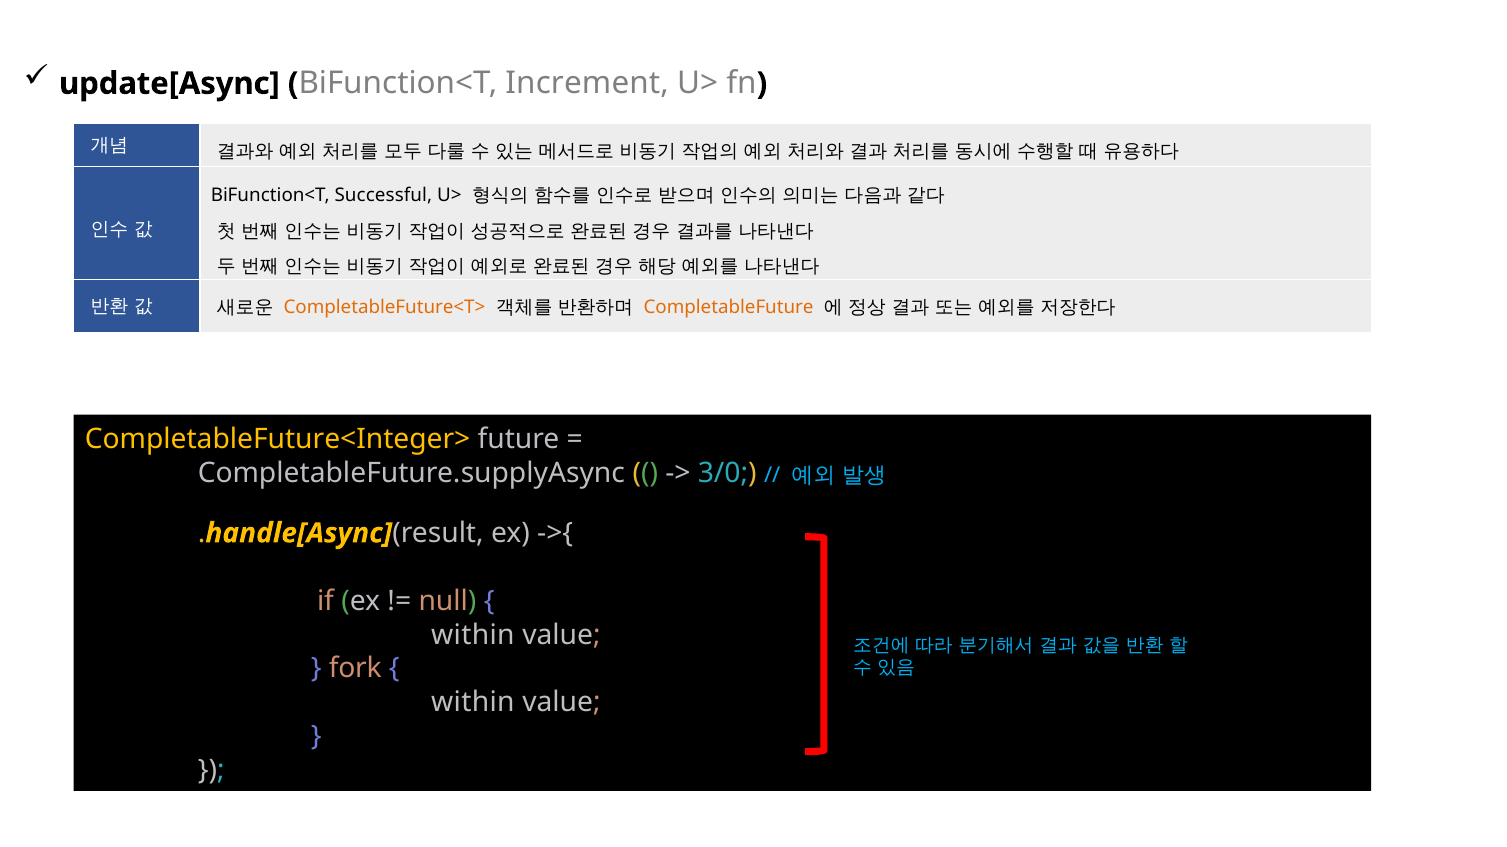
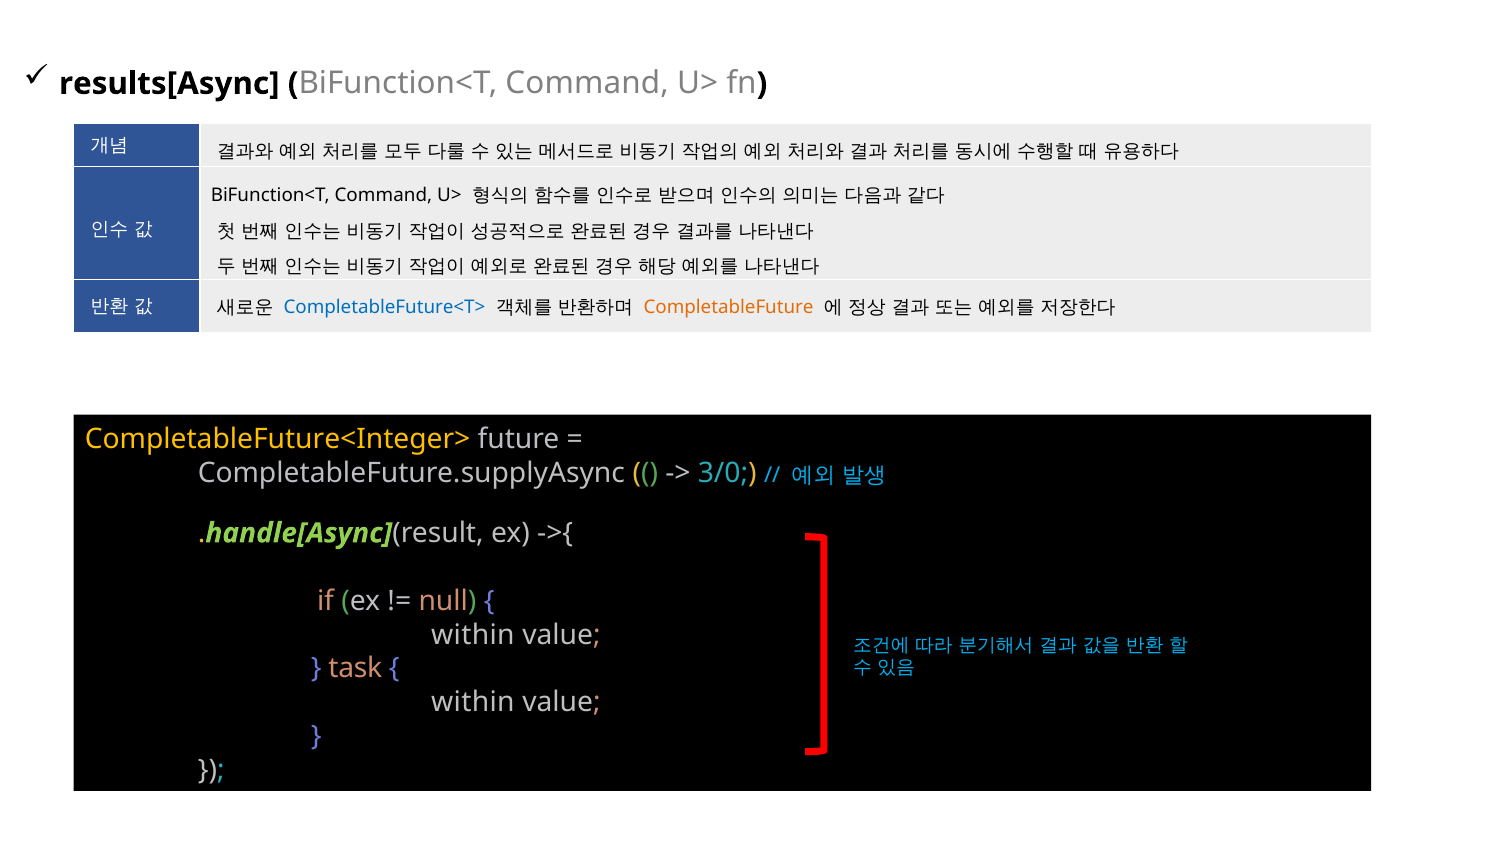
update[Async: update[Async -> results[Async
Increment at (587, 84): Increment -> Command
Successful at (383, 196): Successful -> Command
CompletableFuture<T> colour: orange -> blue
handle[Async colour: yellow -> light green
fork: fork -> task
